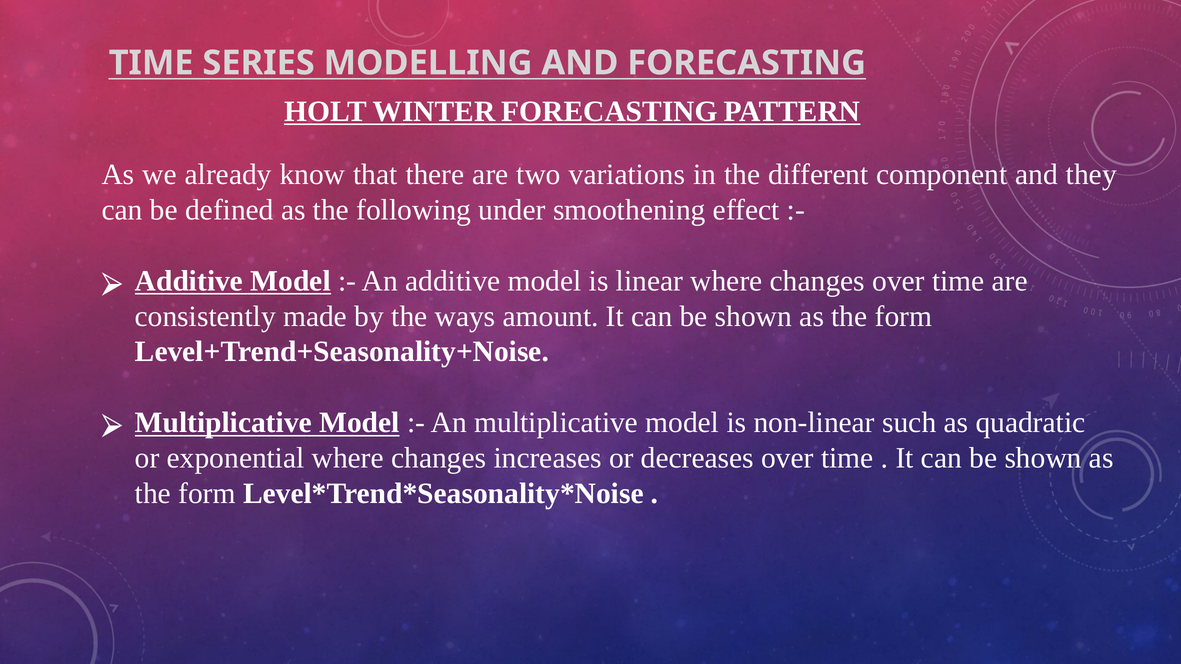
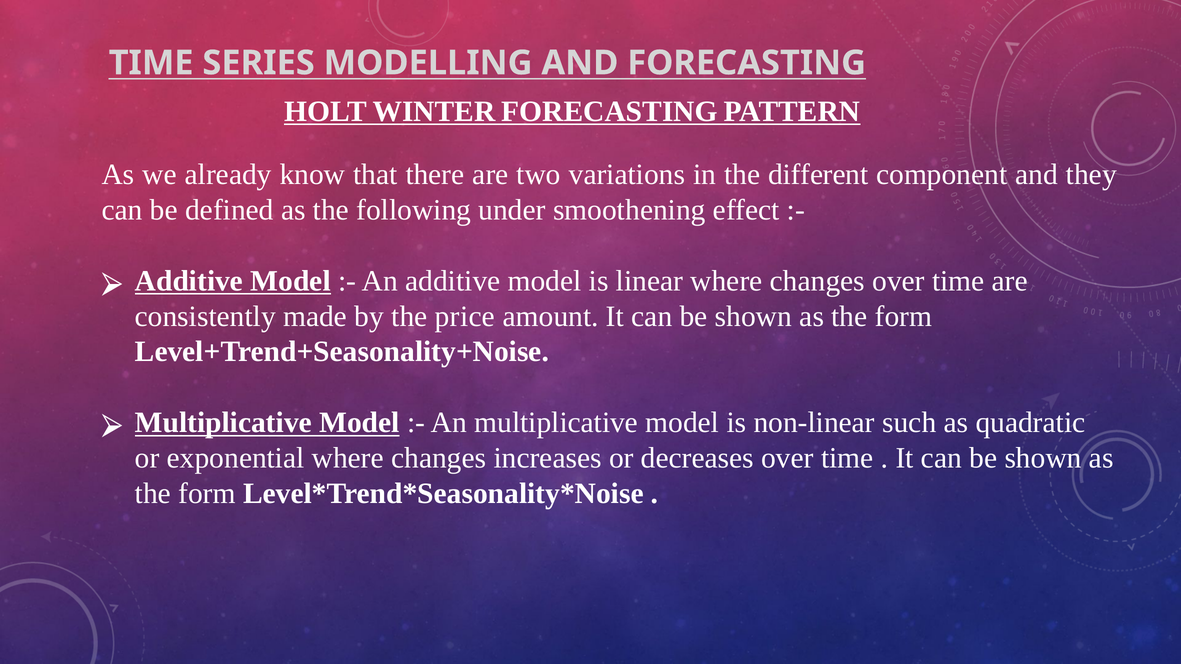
ways: ways -> price
